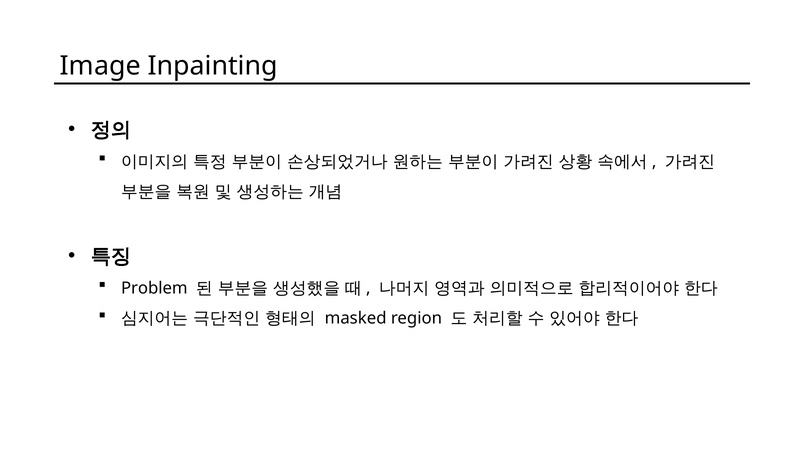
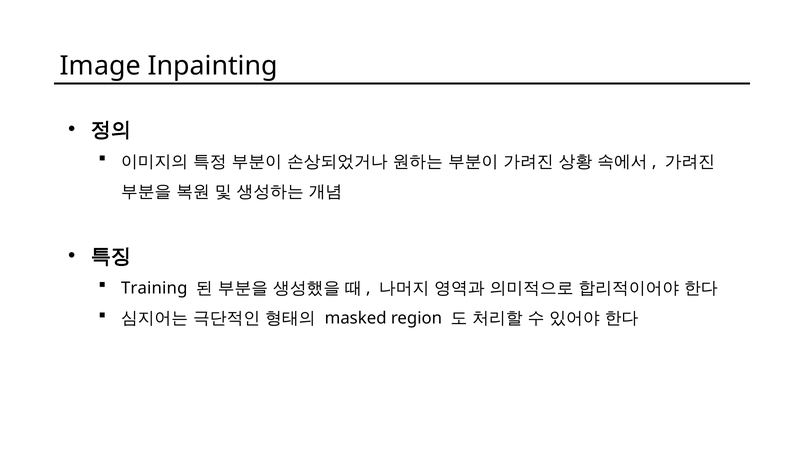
Problem: Problem -> Training
